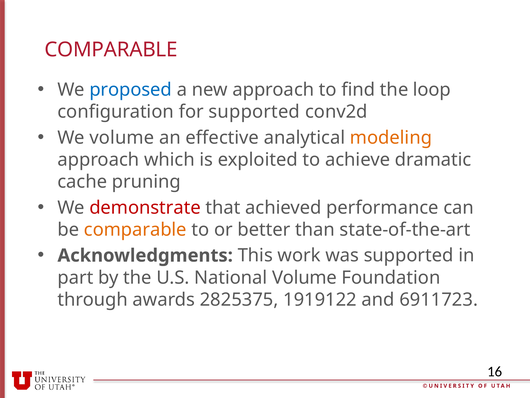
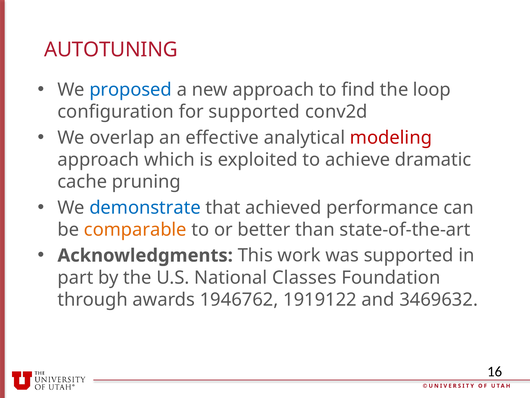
COMPARABLE at (111, 50): COMPARABLE -> AUTOTUNING
We volume: volume -> overlap
modeling colour: orange -> red
demonstrate colour: red -> blue
National Volume: Volume -> Classes
2825375: 2825375 -> 1946762
6911723: 6911723 -> 3469632
